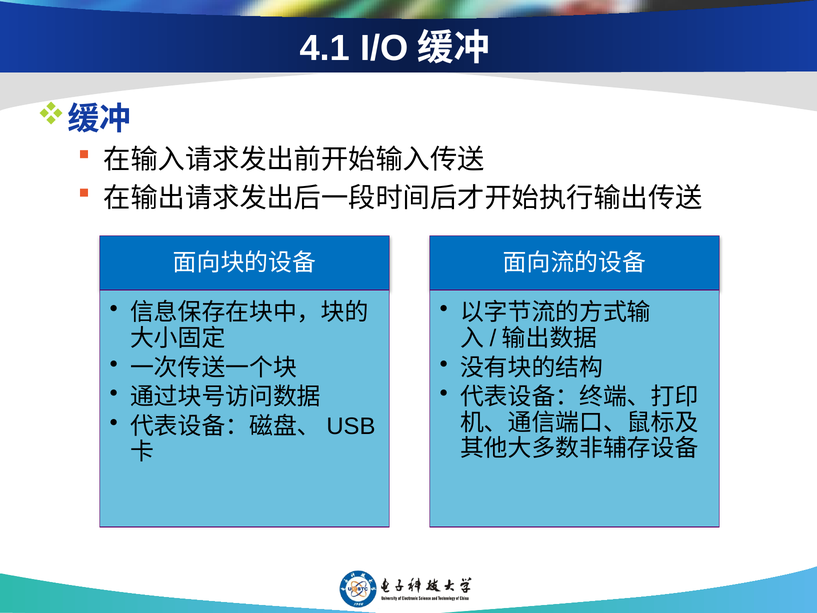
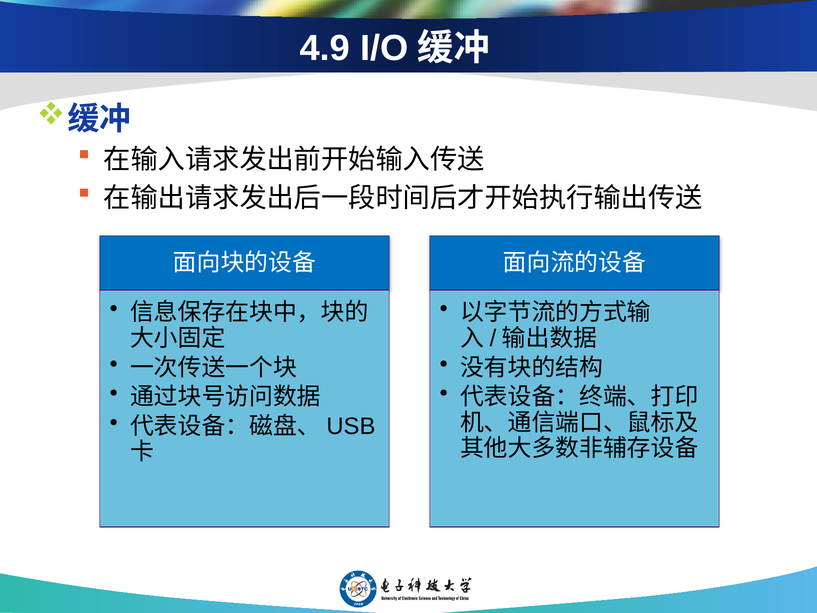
4.1: 4.1 -> 4.9
